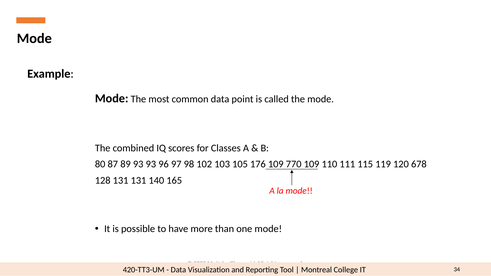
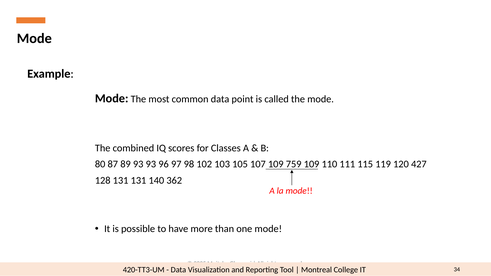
176: 176 -> 107
770: 770 -> 759
678: 678 -> 427
165: 165 -> 362
